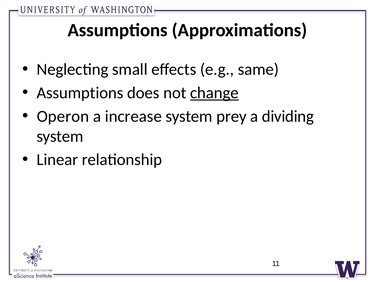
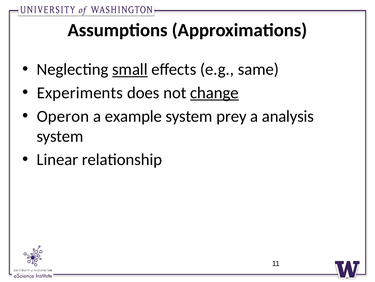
small underline: none -> present
Assumptions at (80, 93): Assumptions -> Experiments
increase: increase -> example
dividing: dividing -> analysis
